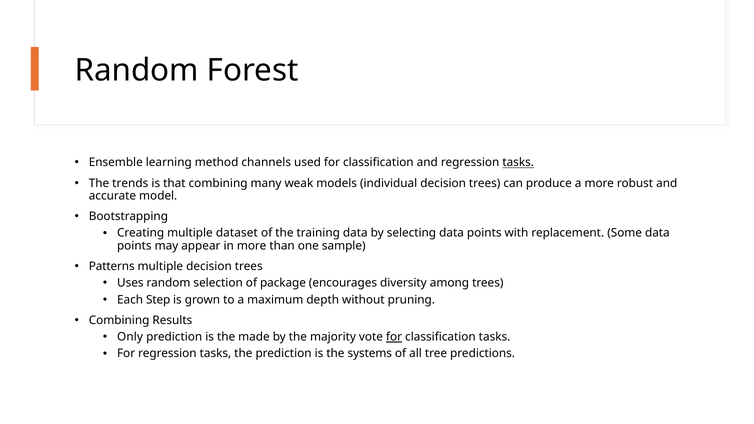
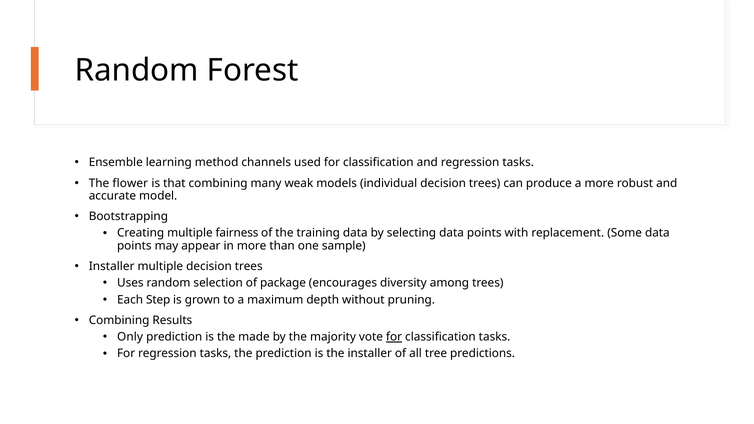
tasks at (518, 163) underline: present -> none
trends: trends -> flower
dataset: dataset -> fairness
Patterns at (112, 267): Patterns -> Installer
the systems: systems -> installer
